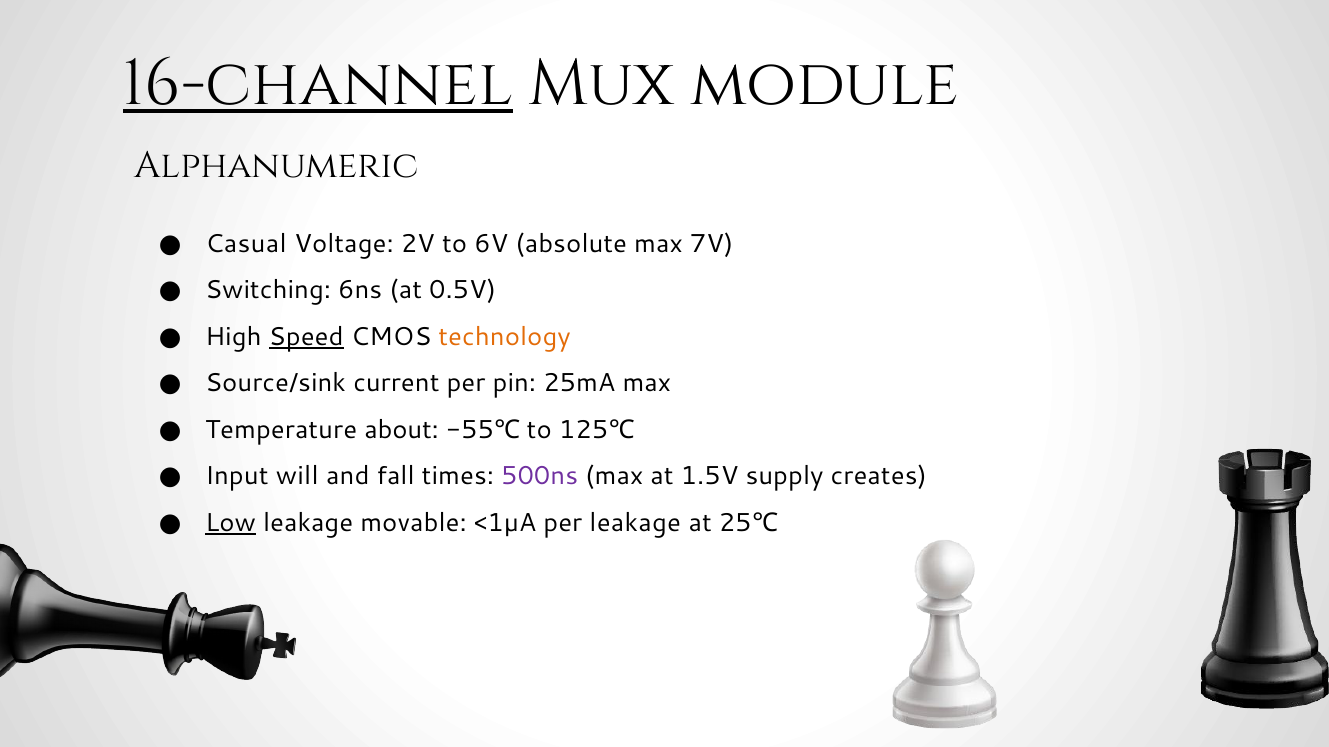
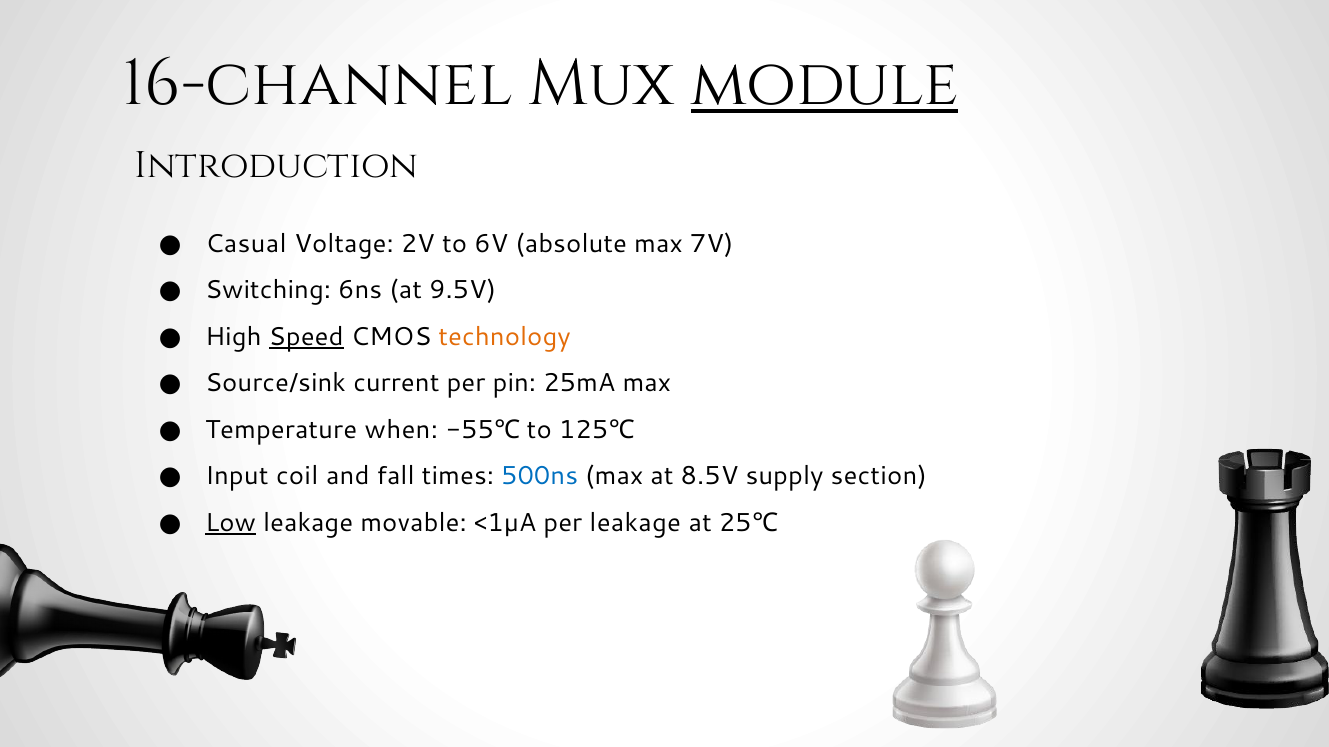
16-channel underline: present -> none
module underline: none -> present
Alphanumeric: Alphanumeric -> Introduction
0.5V: 0.5V -> 9.5V
about: about -> when
will: will -> coil
500ns colour: purple -> blue
1.5V: 1.5V -> 8.5V
creates: creates -> section
